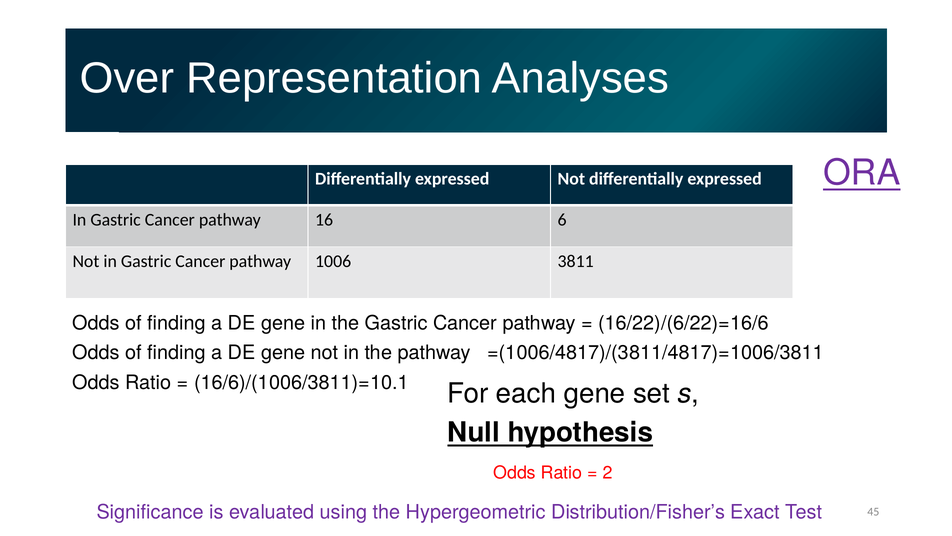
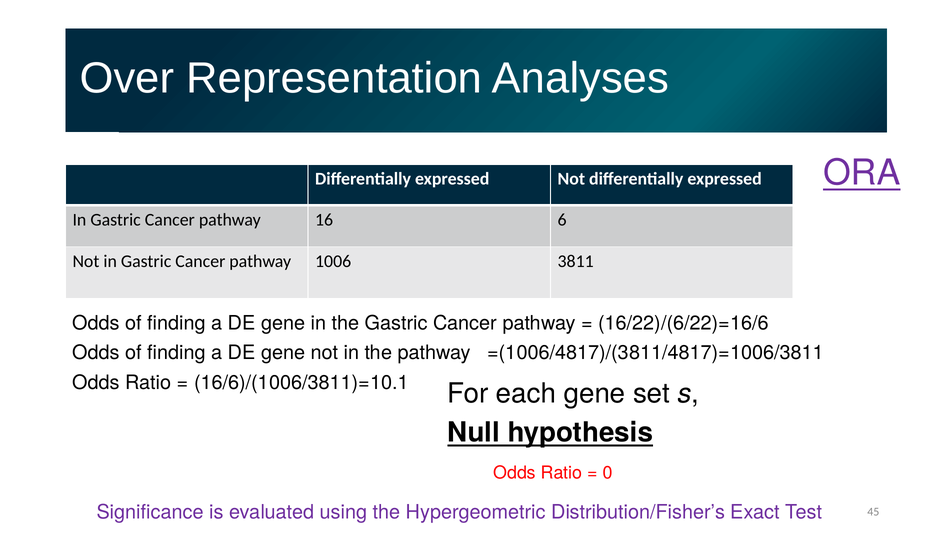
2: 2 -> 0
